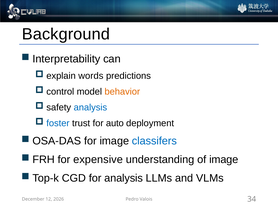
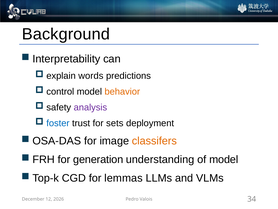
analysis at (90, 107) colour: blue -> purple
auto: auto -> sets
classifers colour: blue -> orange
expensive: expensive -> generation
of image: image -> model
for analysis: analysis -> lemmas
